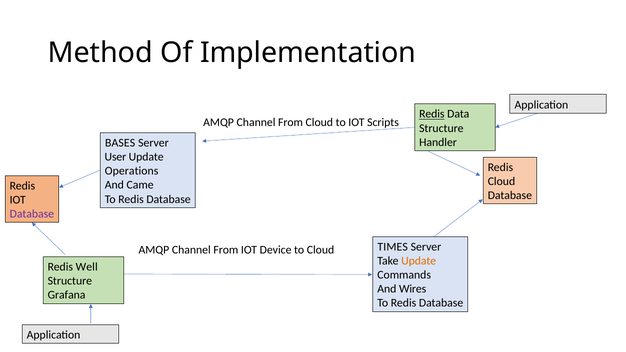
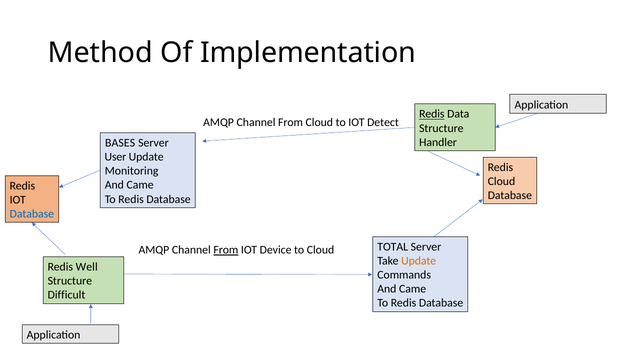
Scripts: Scripts -> Detect
Operations: Operations -> Monitoring
Database at (32, 214) colour: purple -> blue
TIMES: TIMES -> TOTAL
From at (226, 250) underline: none -> present
Wires at (413, 289): Wires -> Came
Grafana: Grafana -> Difficult
